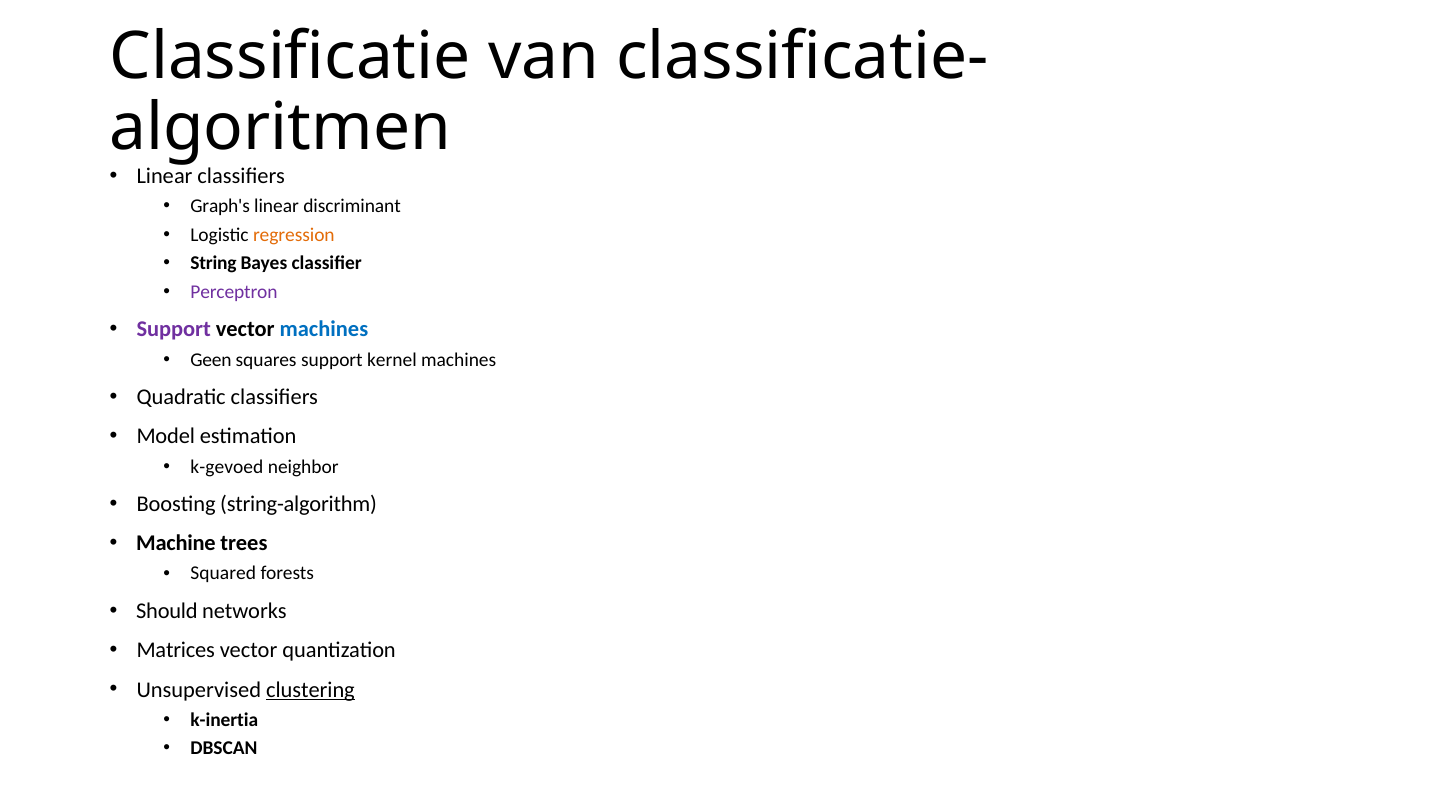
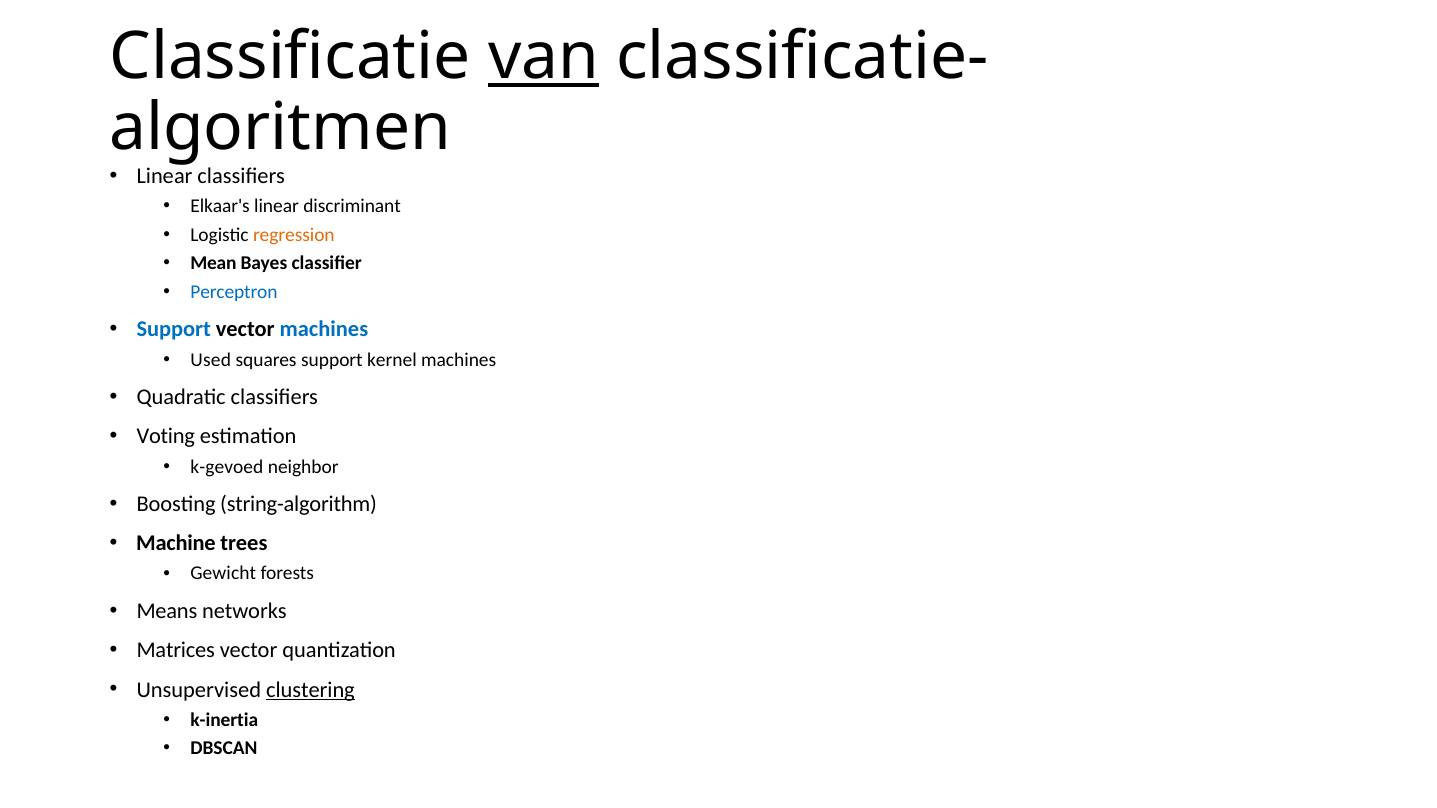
van underline: none -> present
Graph's: Graph's -> Elkaar's
String: String -> Mean
Perceptron colour: purple -> blue
Support at (174, 330) colour: purple -> blue
Geen: Geen -> Used
Model: Model -> Voting
Squared: Squared -> Gewicht
Should: Should -> Means
